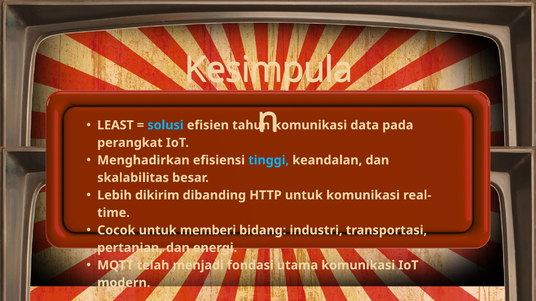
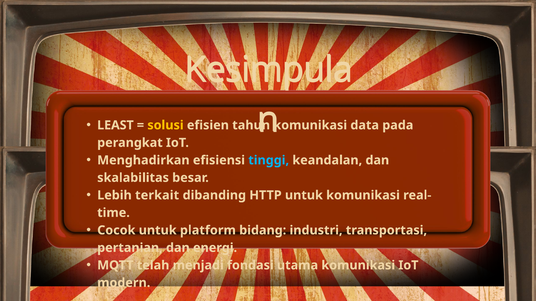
solusi colour: light blue -> yellow
dikirim: dikirim -> terkait
memberi: memberi -> platform
